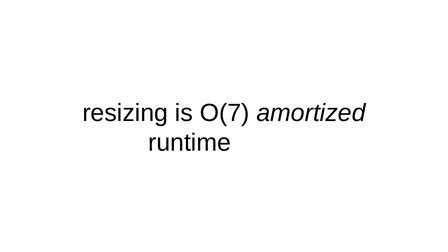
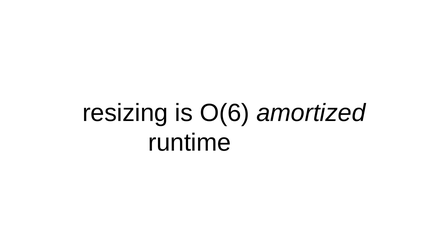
O(7: O(7 -> O(6
